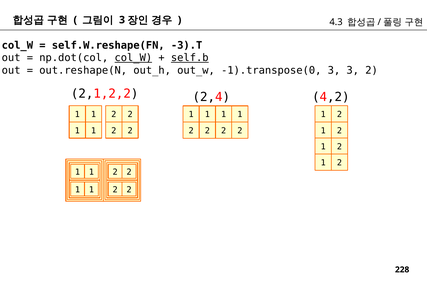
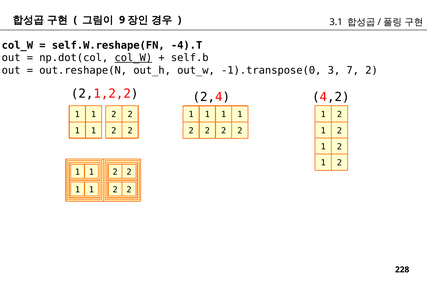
3 at (122, 20): 3 -> 9
4.3: 4.3 -> 3.1
-3).T: -3).T -> -4).T
self.b underline: present -> none
3 3: 3 -> 7
